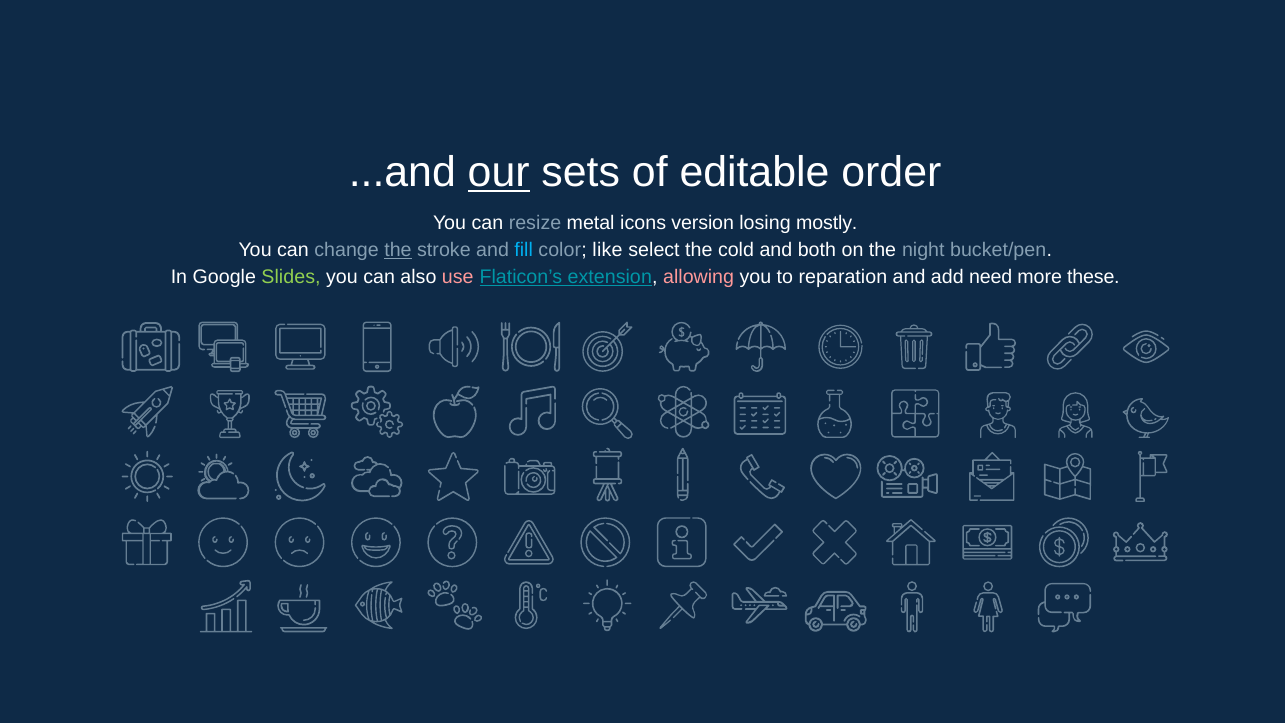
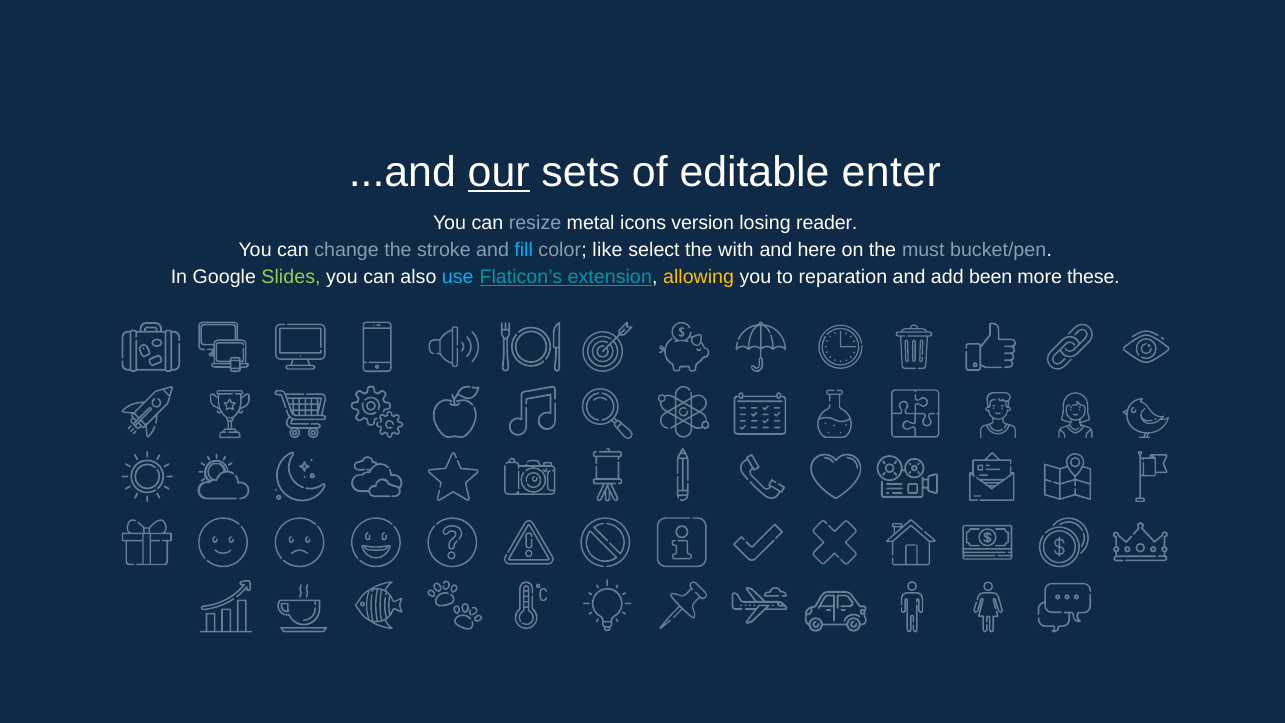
order: order -> enter
mostly: mostly -> reader
the at (398, 250) underline: present -> none
cold: cold -> with
both: both -> here
night: night -> must
use colour: pink -> light blue
allowing colour: pink -> yellow
need: need -> been
